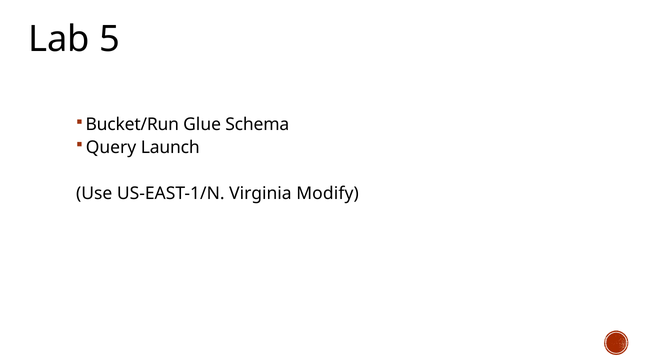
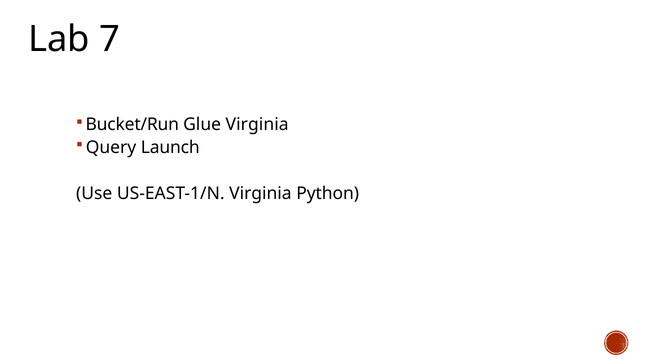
5: 5 -> 7
Glue Schema: Schema -> Virginia
Modify: Modify -> Python
